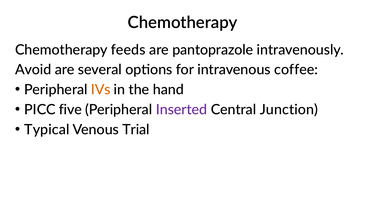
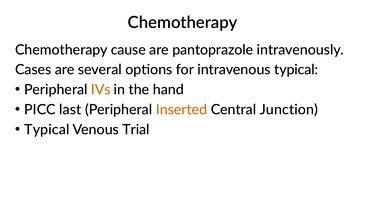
feeds: feeds -> cause
Avoid: Avoid -> Cases
intravenous coffee: coffee -> typical
five: five -> last
Inserted colour: purple -> orange
